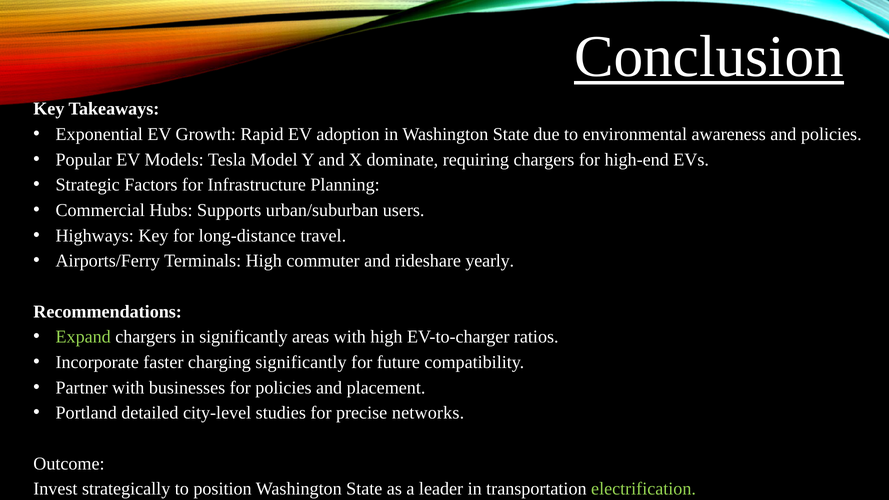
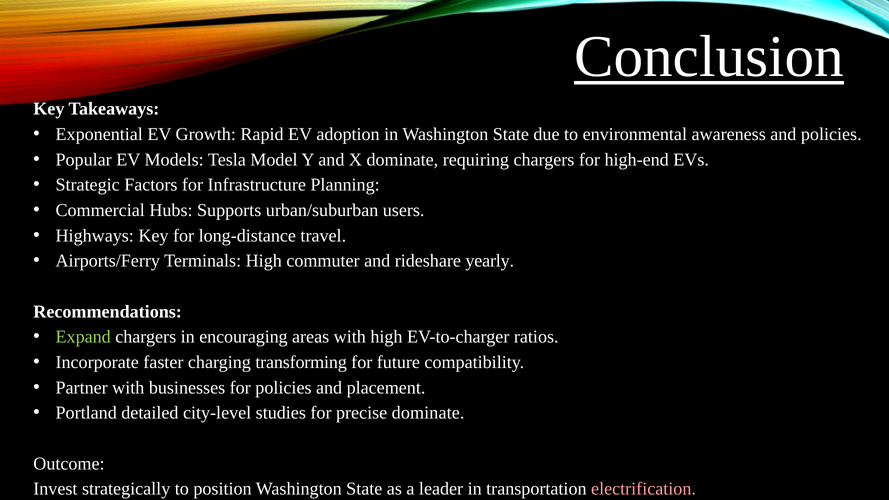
in significantly: significantly -> encouraging
charging significantly: significantly -> transforming
precise networks: networks -> dominate
electrification colour: light green -> pink
